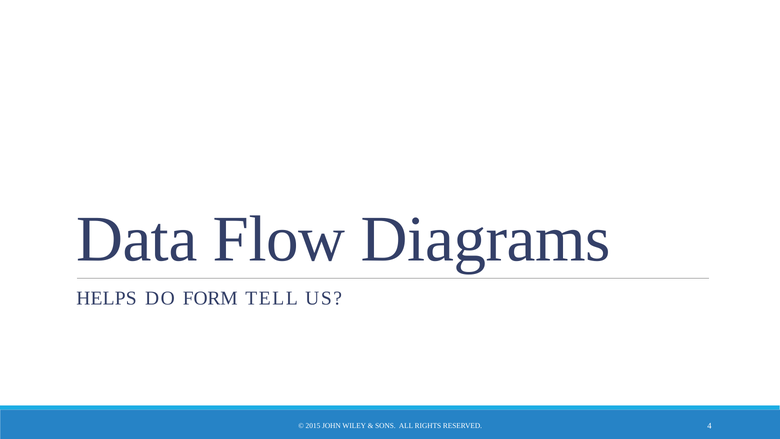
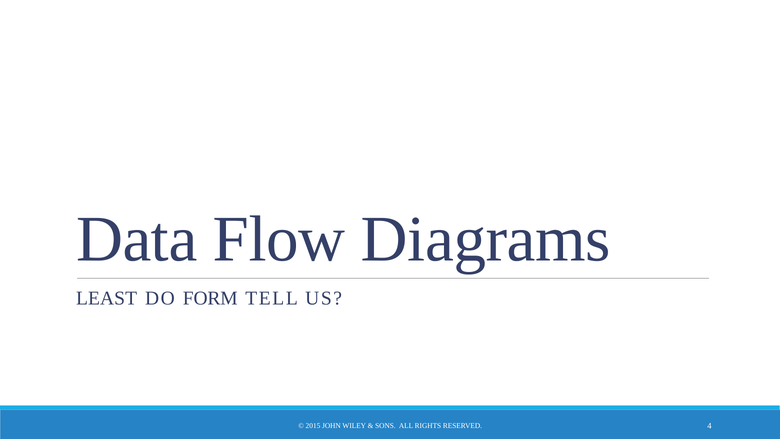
HELPS: HELPS -> LEAST
